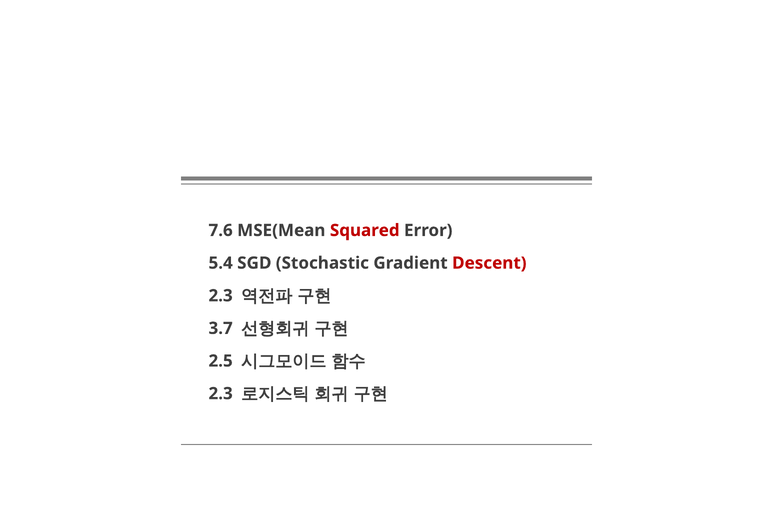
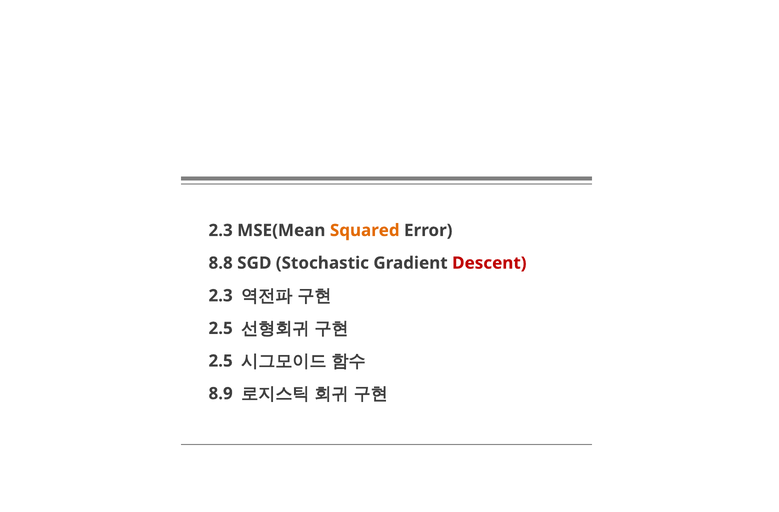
7.6 at (221, 230): 7.6 -> 2.3
Squared colour: red -> orange
5.4: 5.4 -> 8.8
3.7 at (221, 328): 3.7 -> 2.5
2.3 at (221, 393): 2.3 -> 8.9
